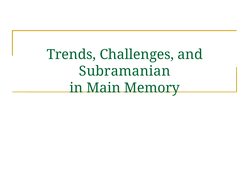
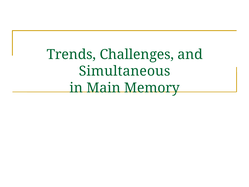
Subramanian: Subramanian -> Simultaneous
